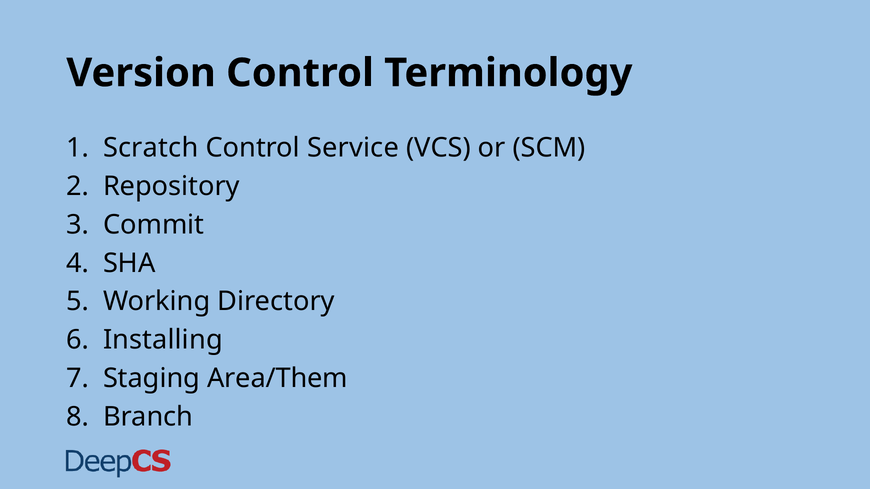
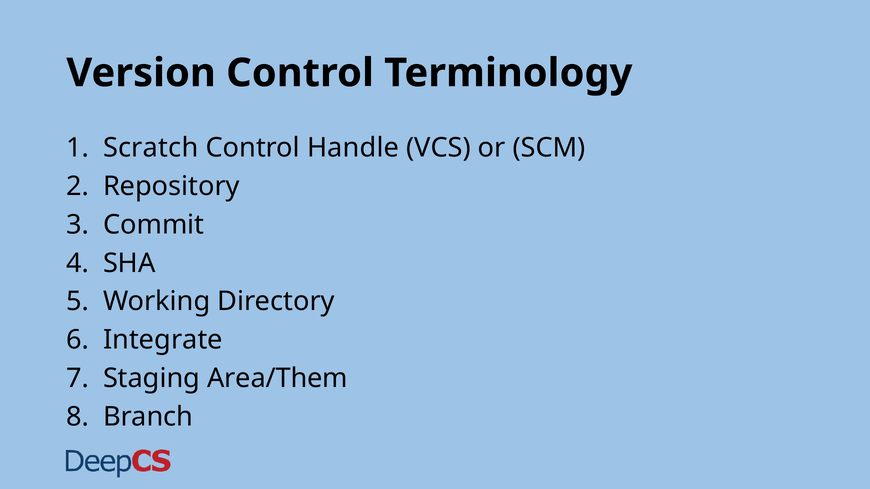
Service: Service -> Handle
Installing: Installing -> Integrate
